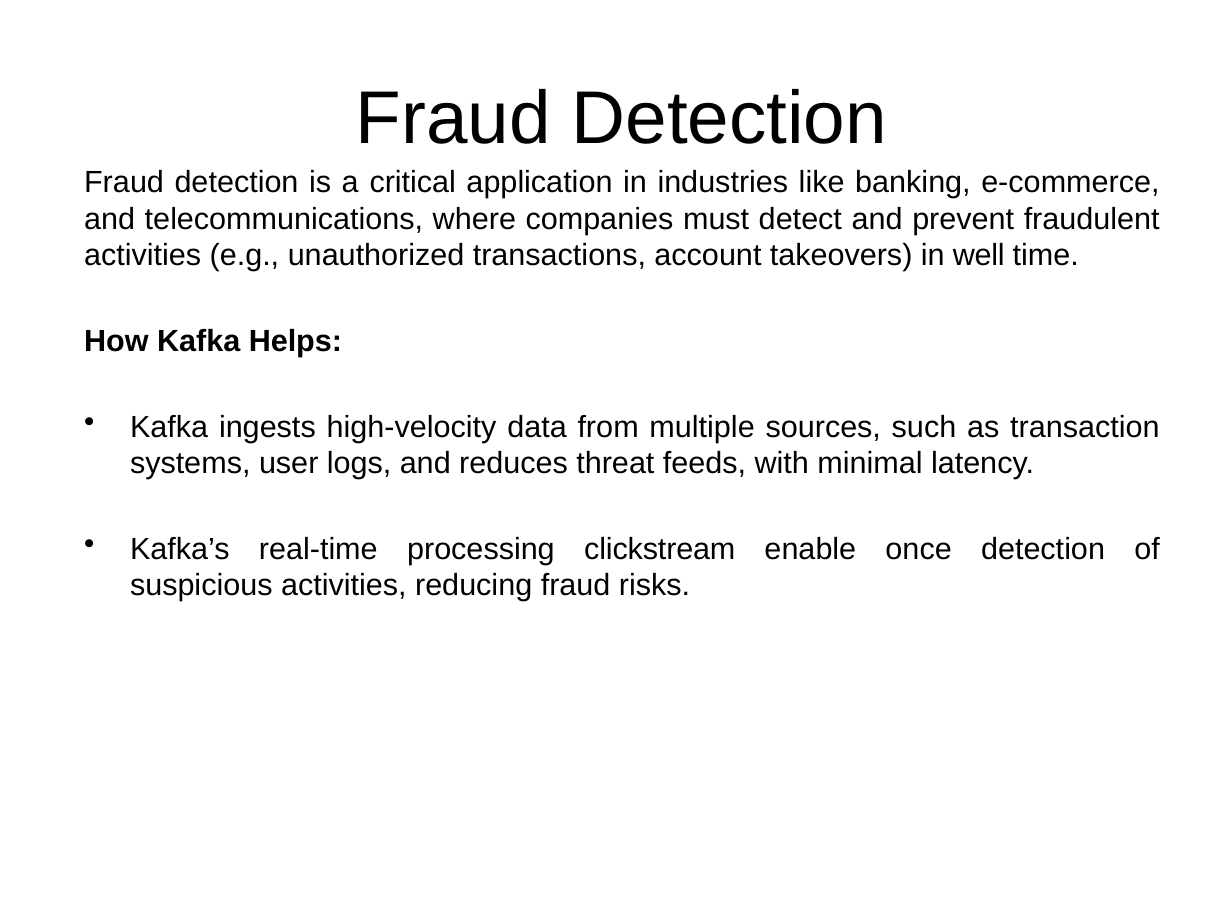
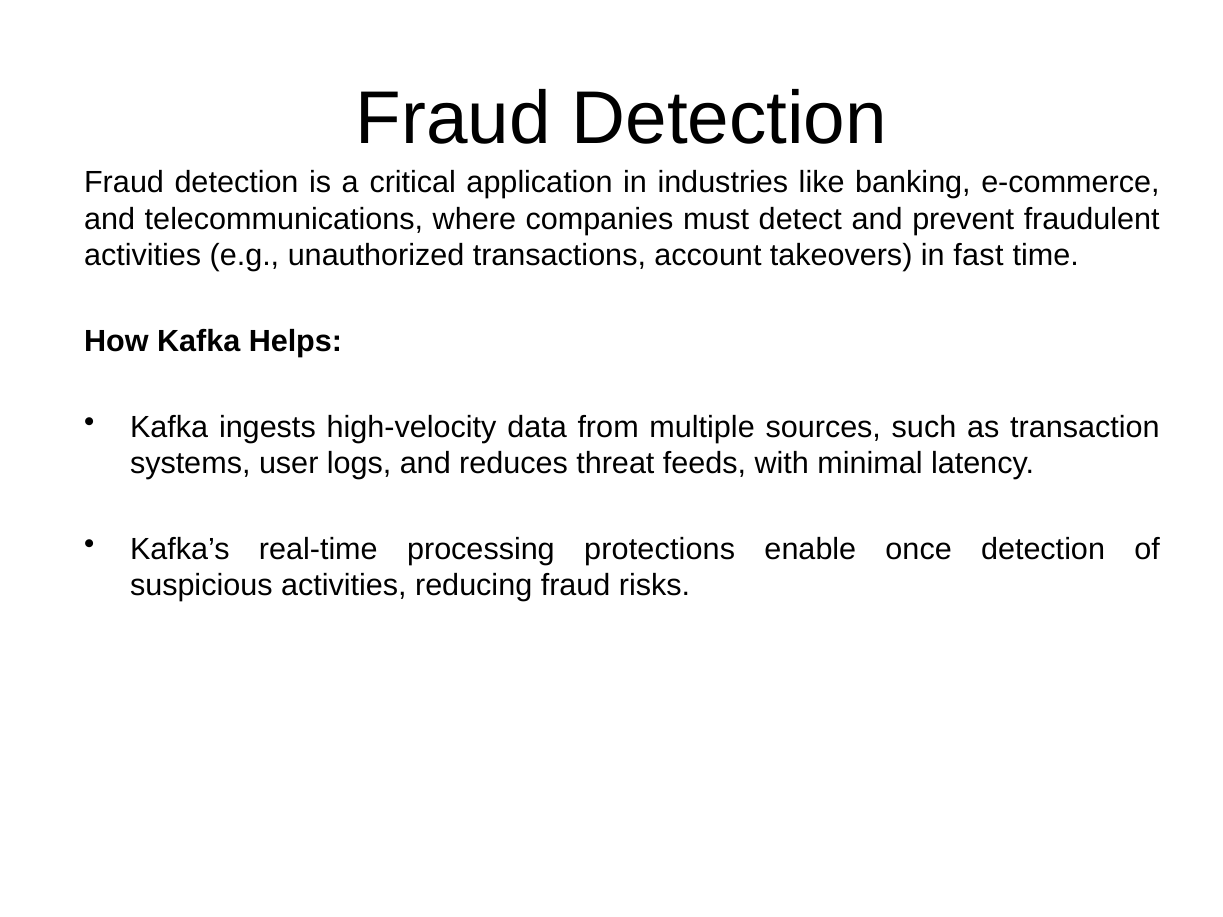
well: well -> fast
clickstream: clickstream -> protections
